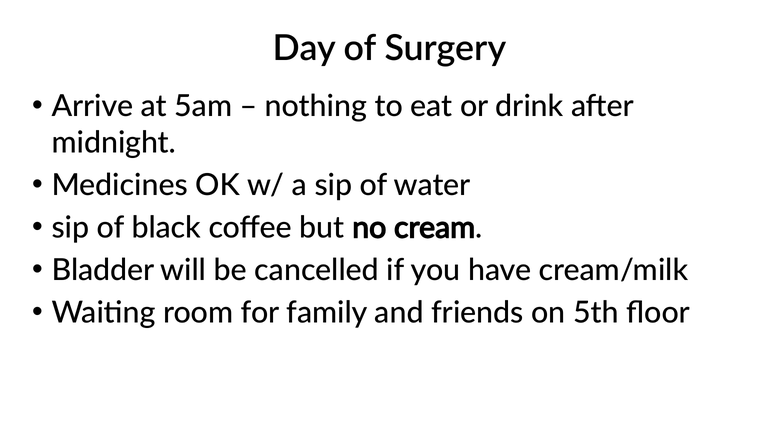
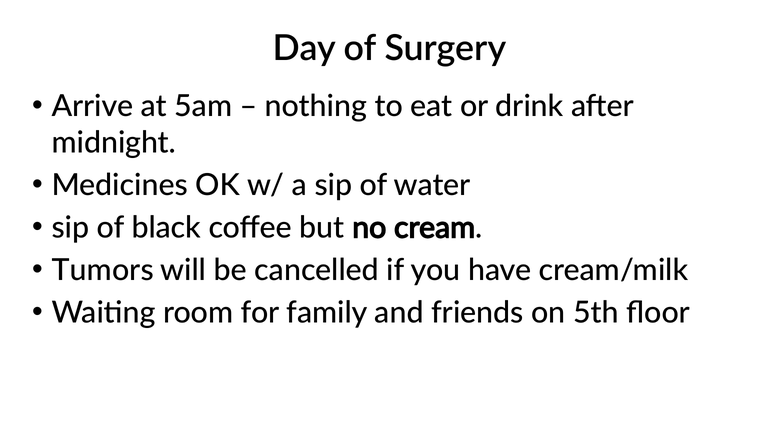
Bladder: Bladder -> Tumors
